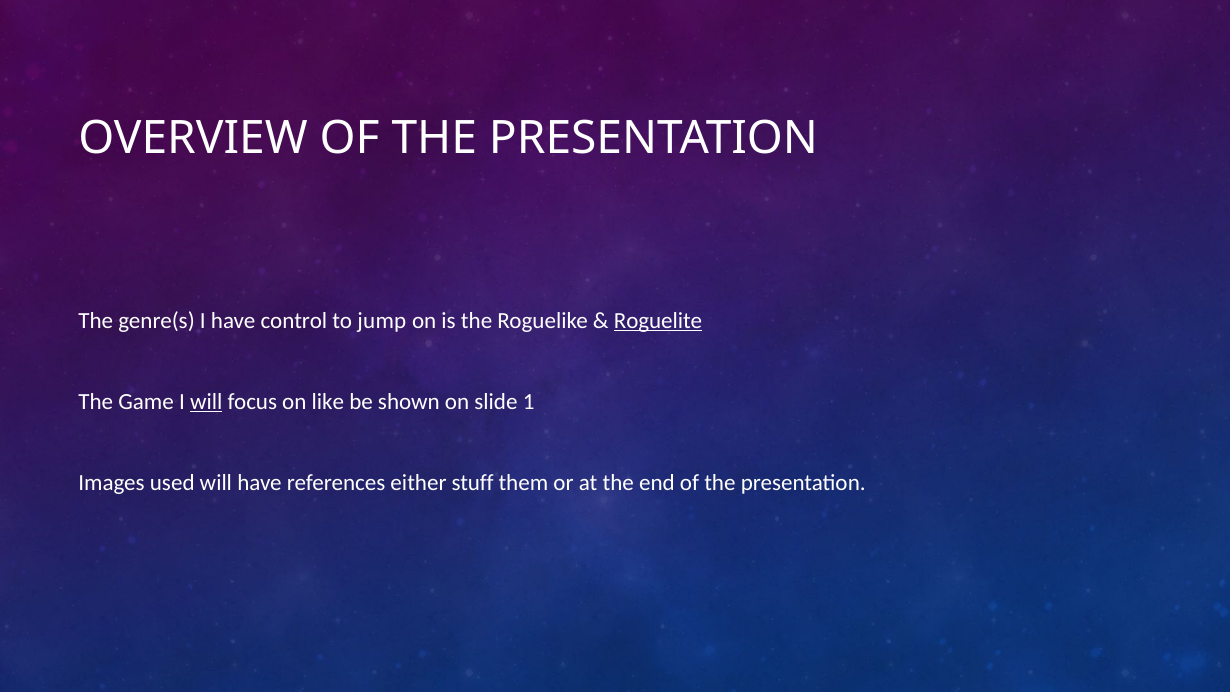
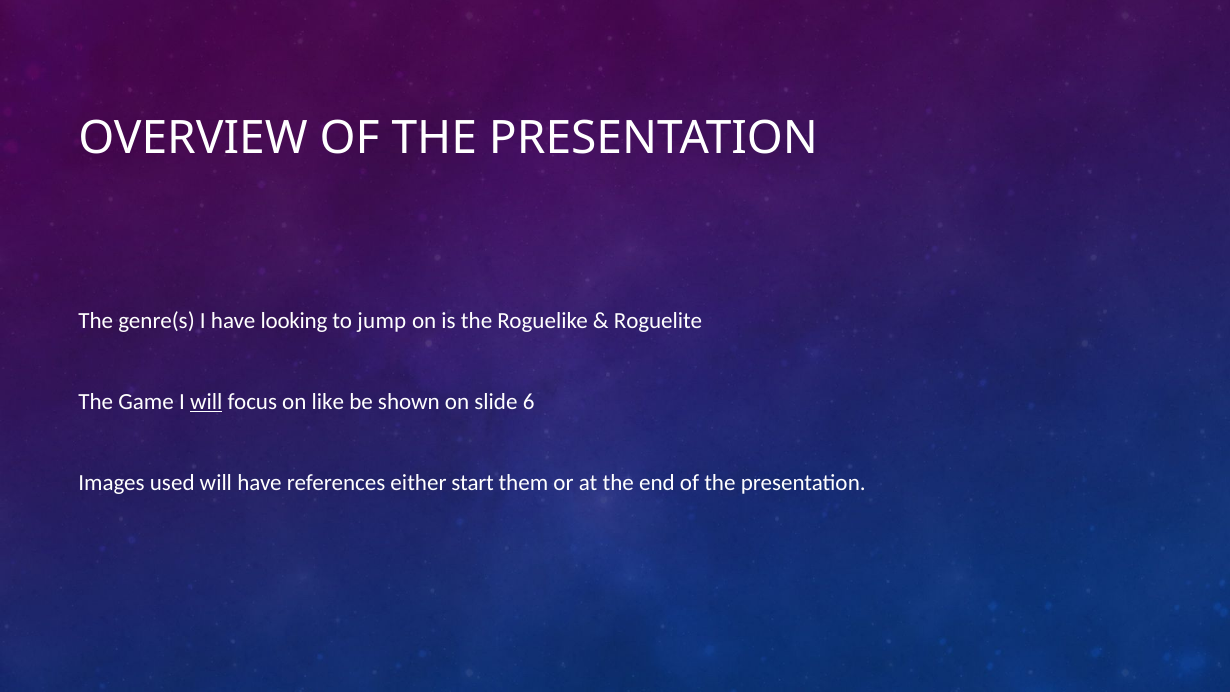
control: control -> looking
Roguelite underline: present -> none
1: 1 -> 6
stuff: stuff -> start
